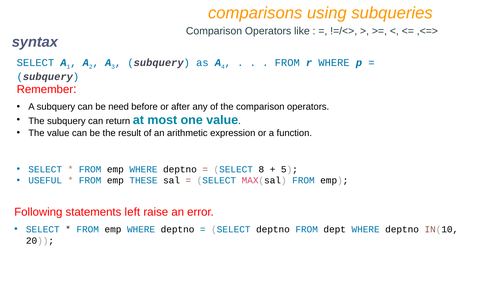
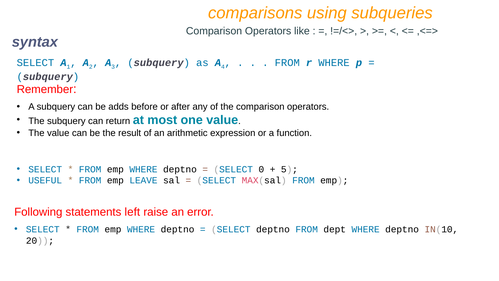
need: need -> adds
8: 8 -> 0
THESE: THESE -> LEAVE
